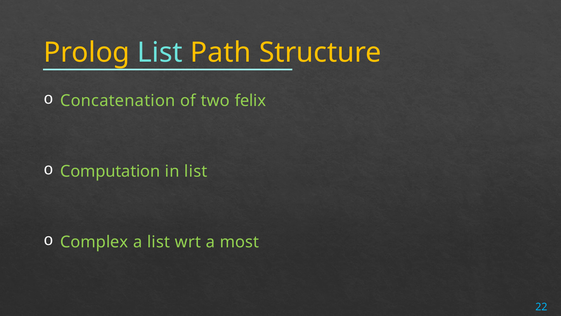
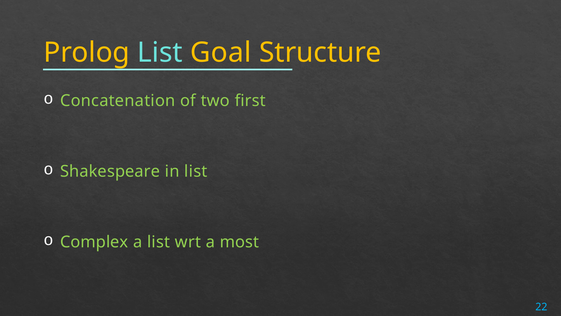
Path: Path -> Goal
felix: felix -> first
Computation: Computation -> Shakespeare
